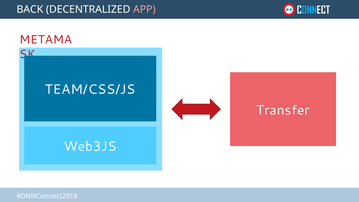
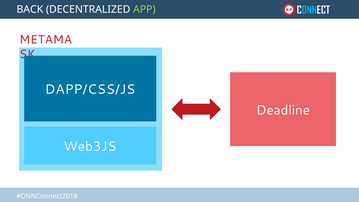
APP colour: pink -> light green
TEAM/CSS/JS: TEAM/CSS/JS -> DAPP/CSS/JS
Transfer: Transfer -> Deadline
